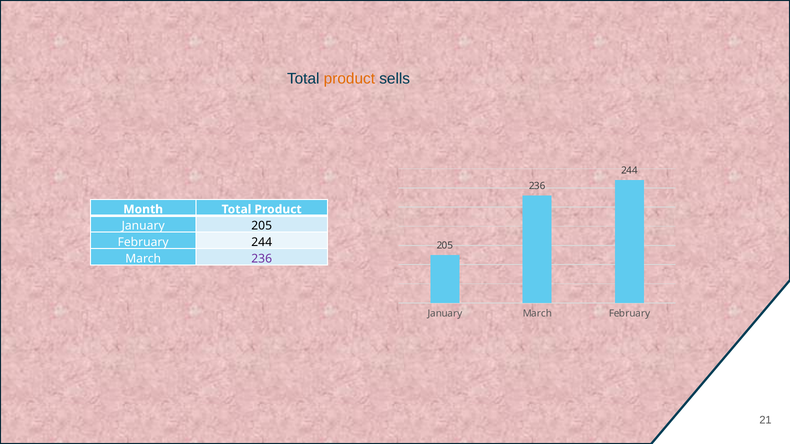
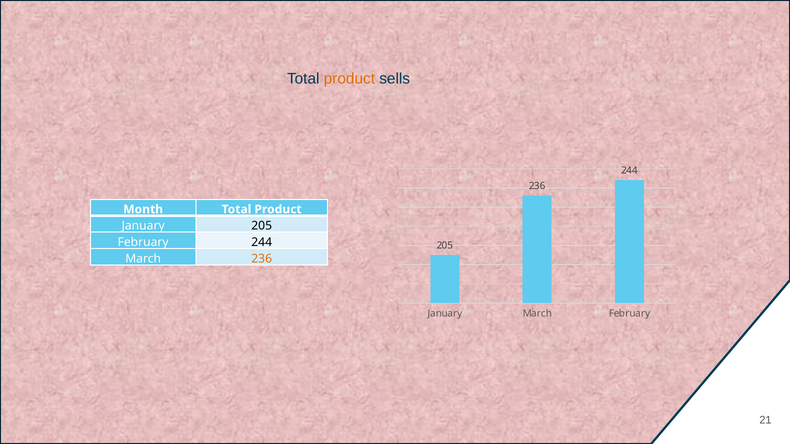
236 at (262, 259) colour: purple -> orange
